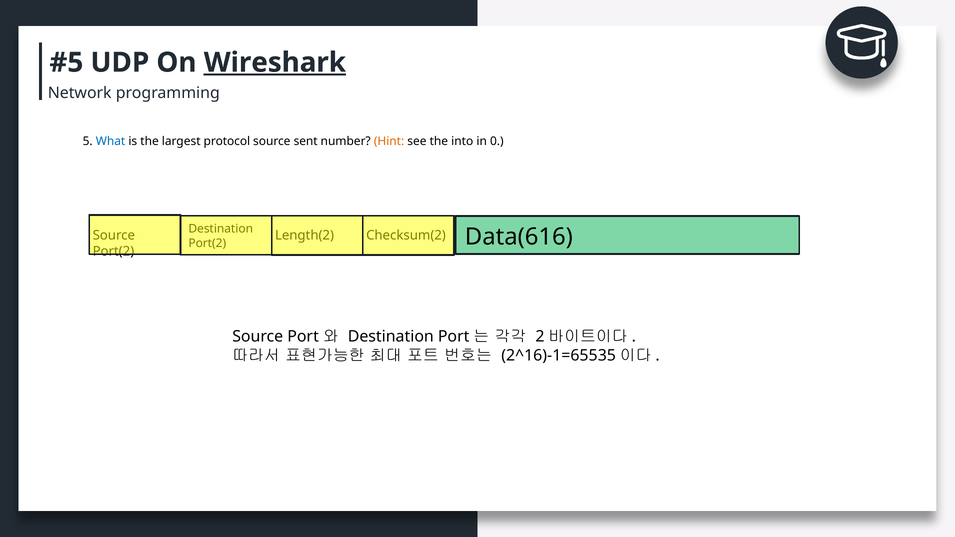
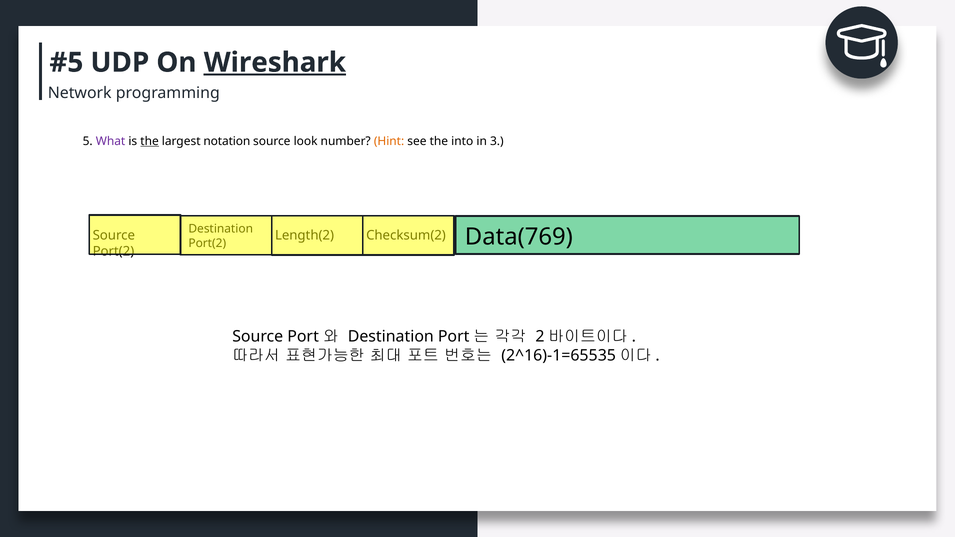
What colour: blue -> purple
the at (150, 141) underline: none -> present
protocol: protocol -> notation
sent: sent -> look
0: 0 -> 3
Data(616: Data(616 -> Data(769
